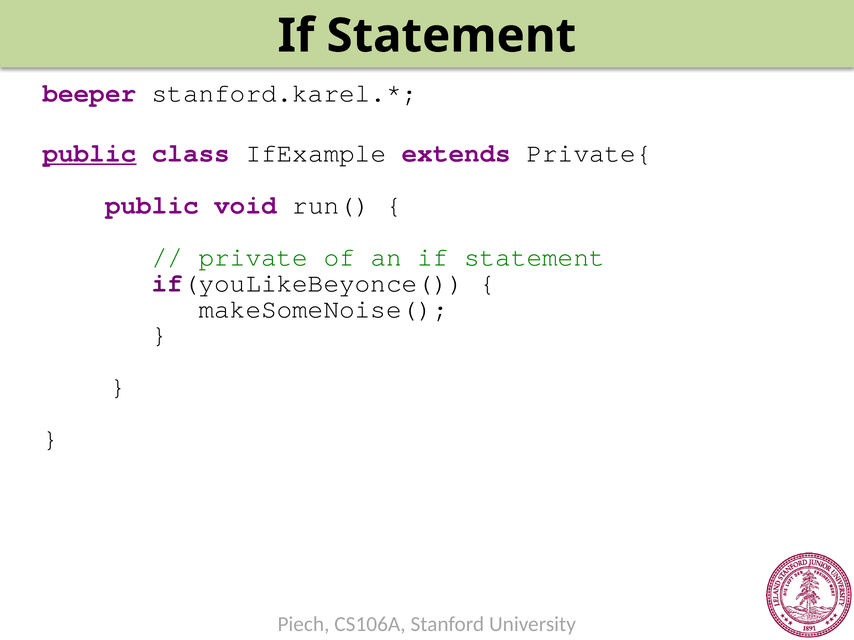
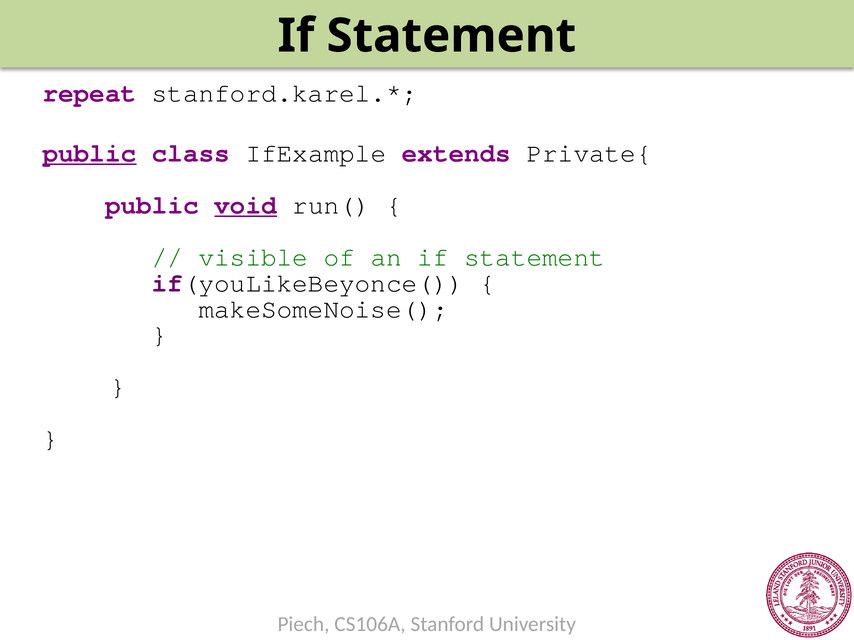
beeper: beeper -> repeat
void underline: none -> present
private: private -> visible
